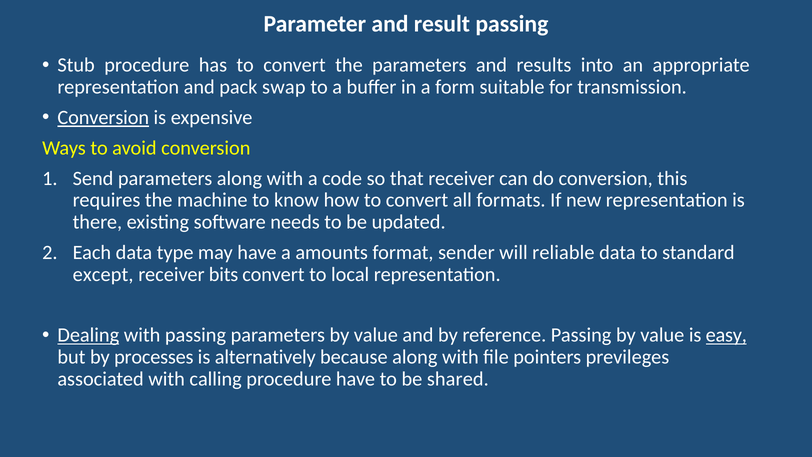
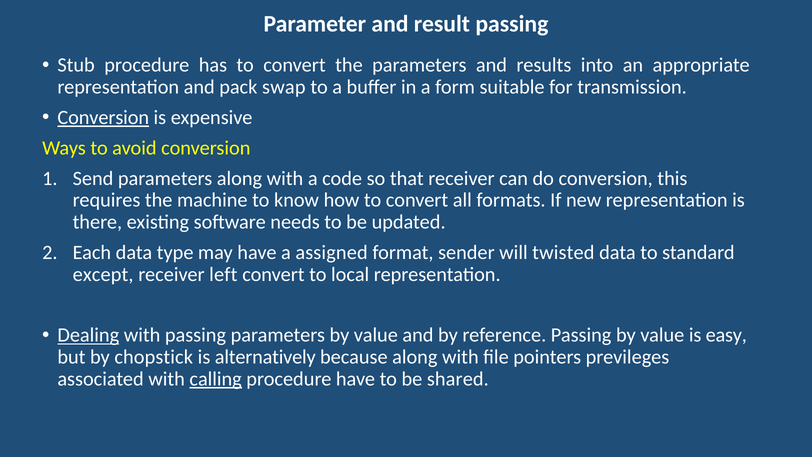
amounts: amounts -> assigned
reliable: reliable -> twisted
bits: bits -> left
easy underline: present -> none
processes: processes -> chopstick
calling underline: none -> present
